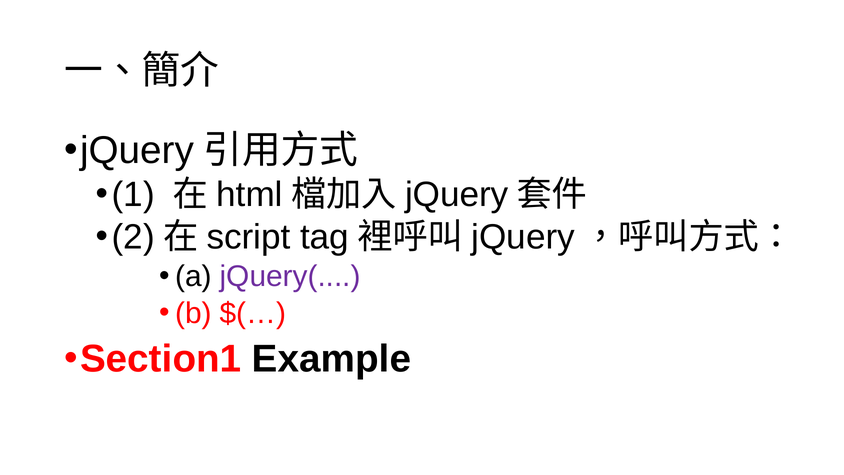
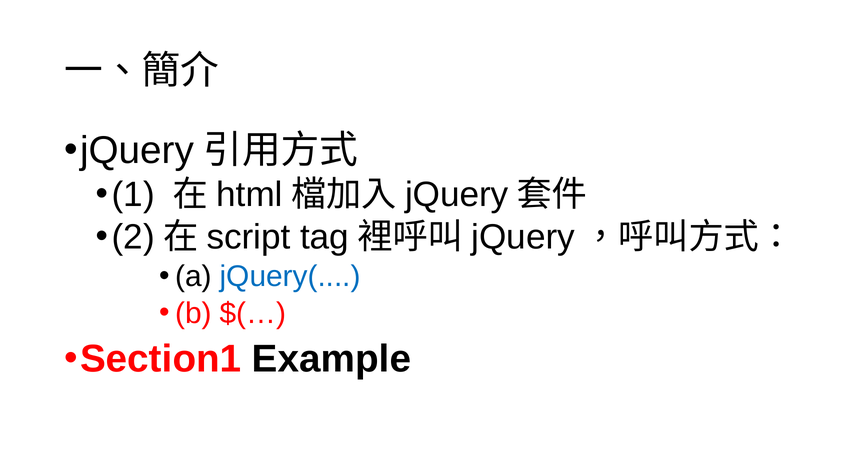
jQuery( colour: purple -> blue
